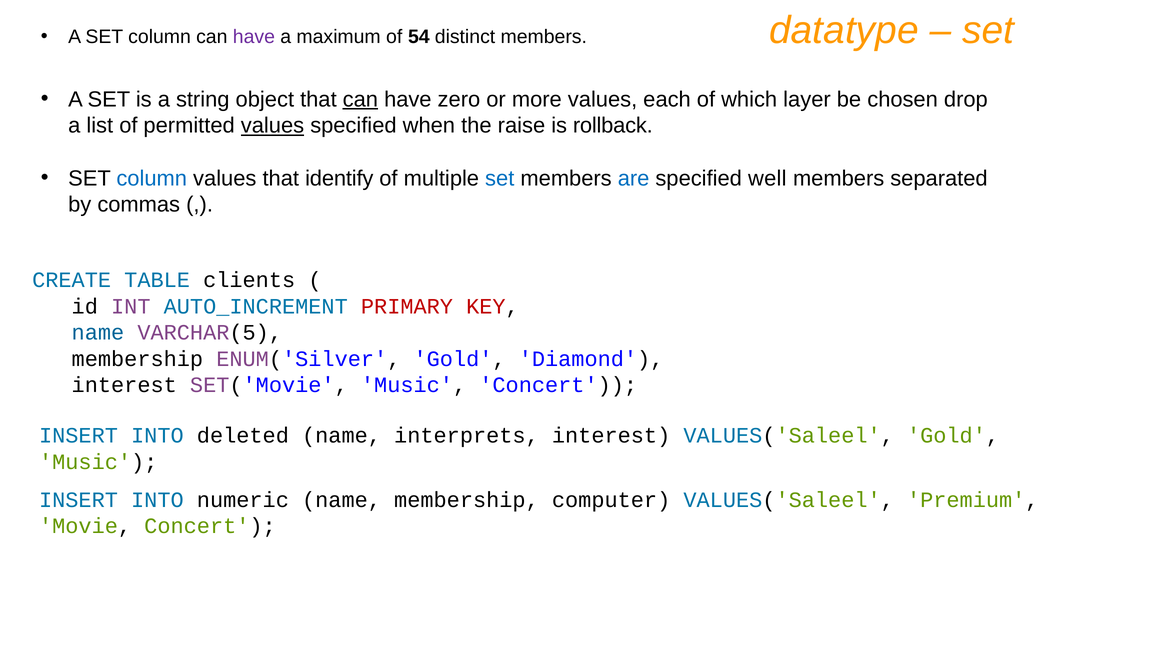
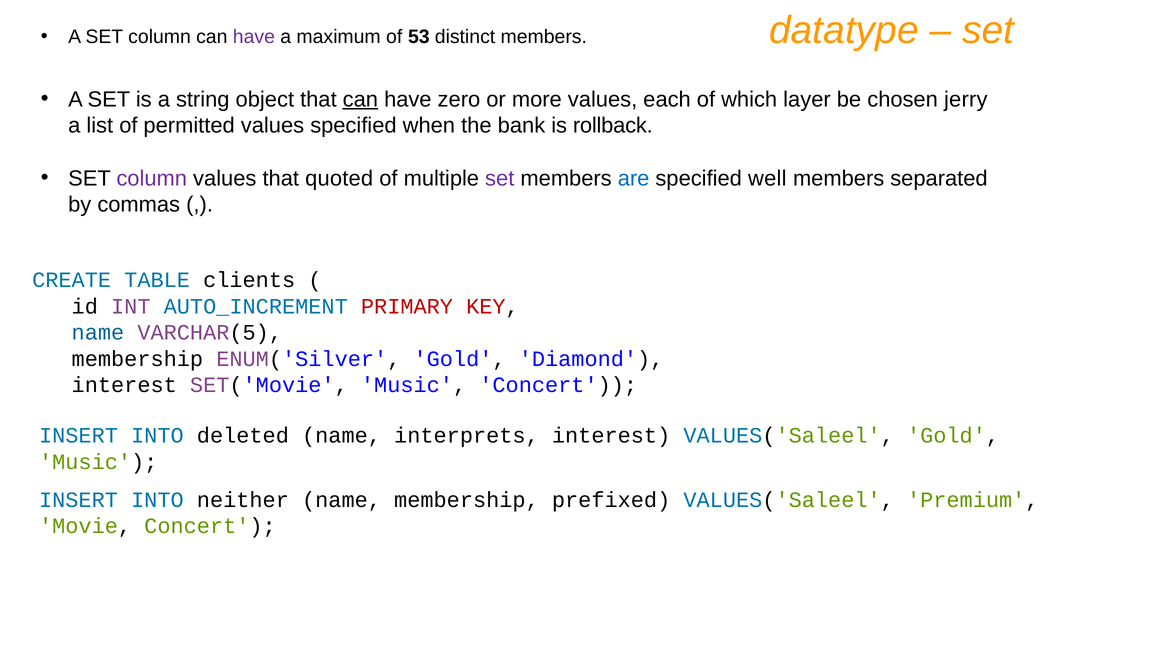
54: 54 -> 53
drop: drop -> jerry
values at (272, 126) underline: present -> none
raise: raise -> bank
column at (152, 178) colour: blue -> purple
identify: identify -> quoted
set at (500, 178) colour: blue -> purple
numeric: numeric -> neither
computer: computer -> prefixed
